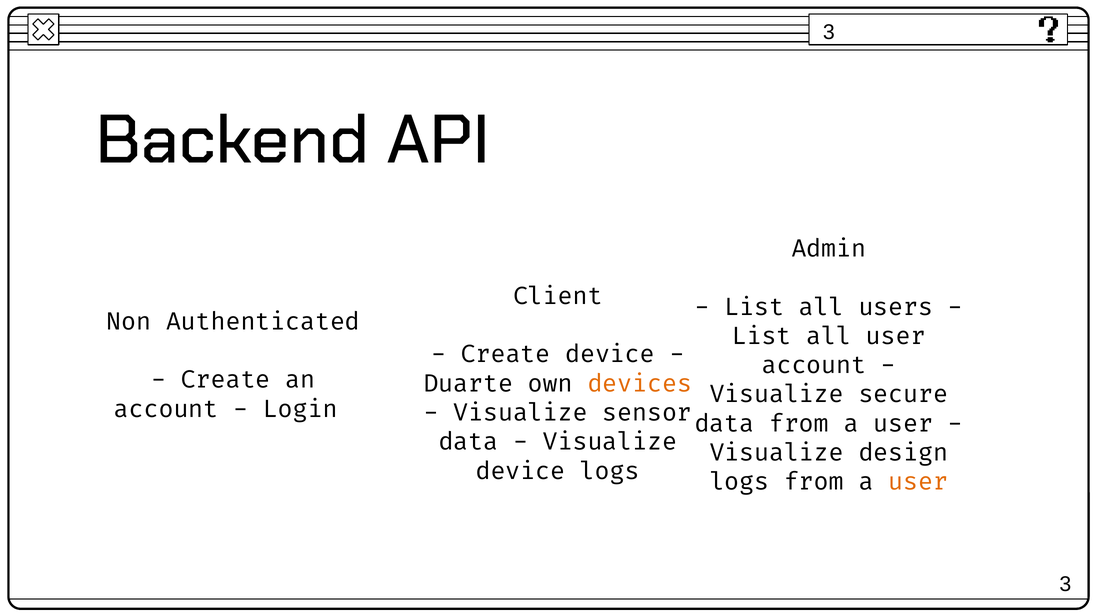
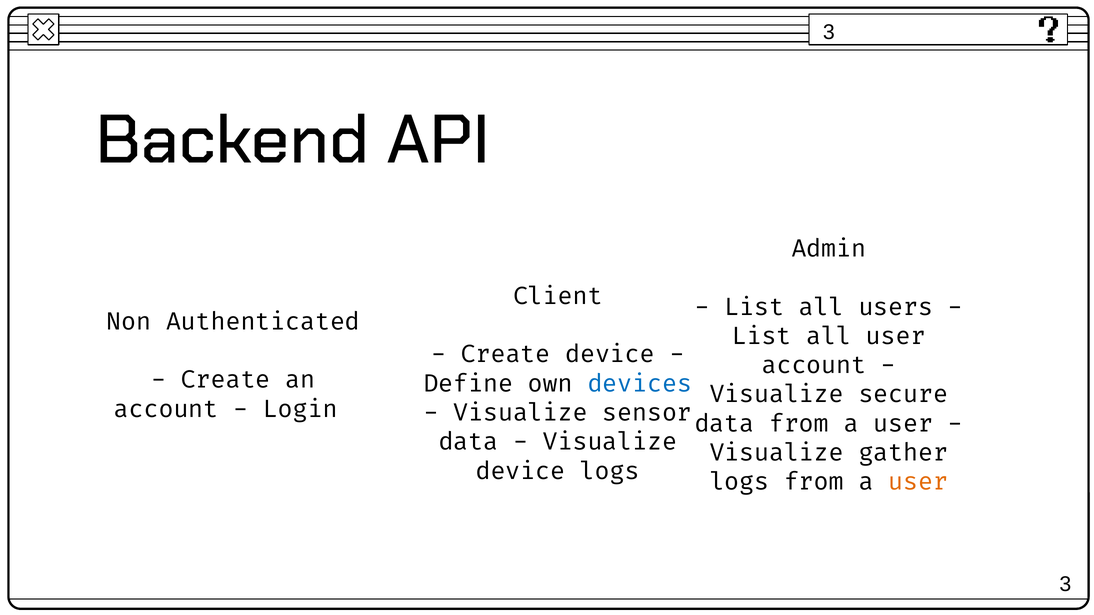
Duarte: Duarte -> Define
devices colour: orange -> blue
design: design -> gather
